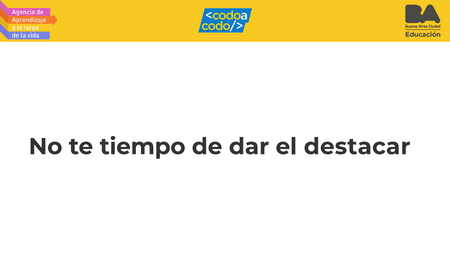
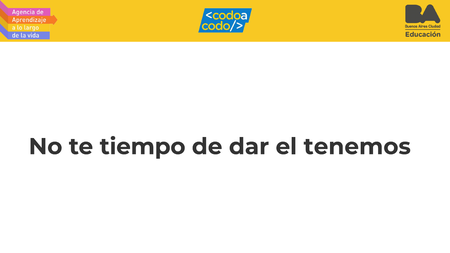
destacar: destacar -> tenemos
